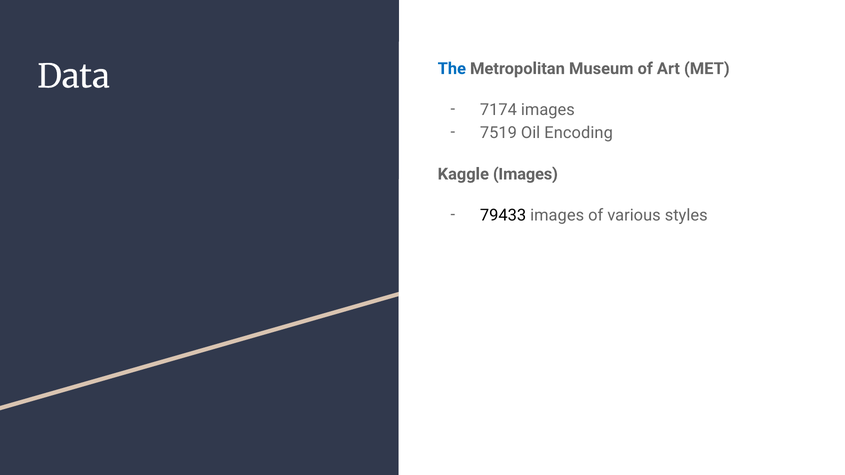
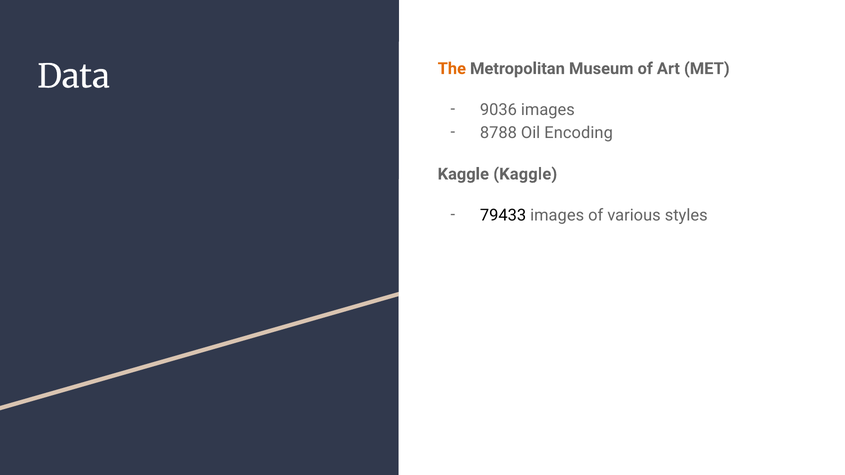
The colour: blue -> orange
7174: 7174 -> 9036
7519: 7519 -> 8788
Kaggle Images: Images -> Kaggle
